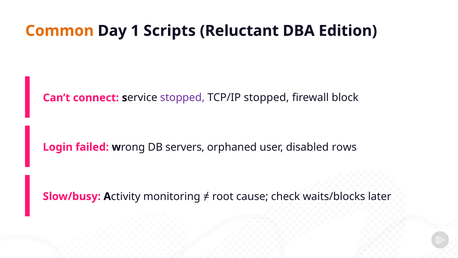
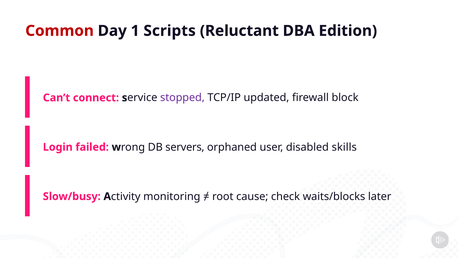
Common colour: orange -> red
TCP/IP stopped: stopped -> updated
rows: rows -> skills
